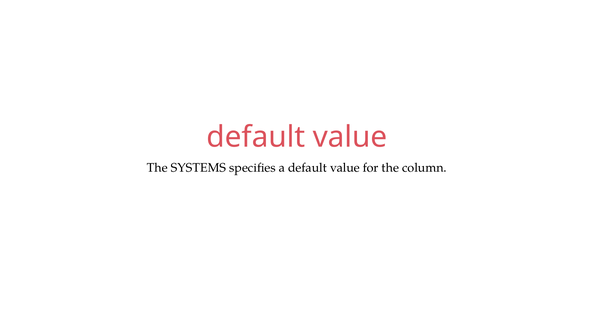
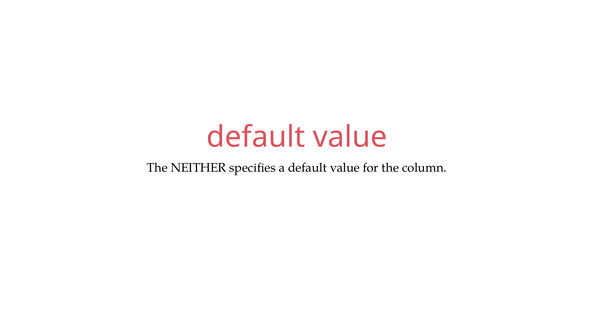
SYSTEMS: SYSTEMS -> NEITHER
